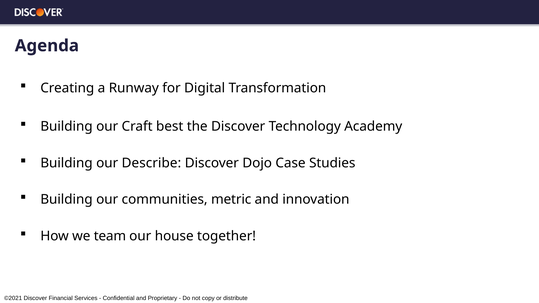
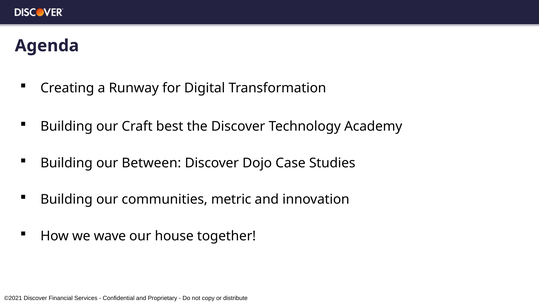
Describe: Describe -> Between
team: team -> wave
